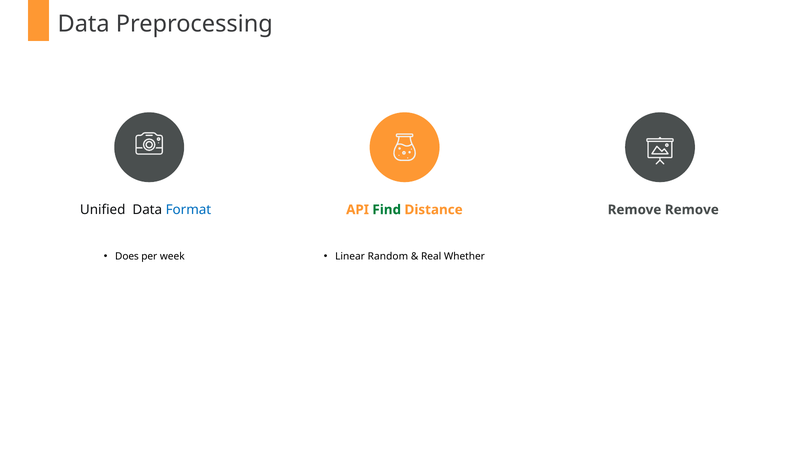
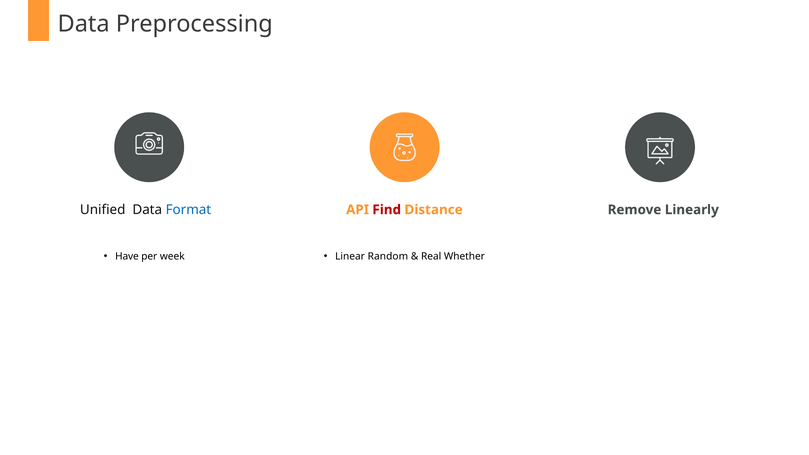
Find colour: green -> red
Remove Remove: Remove -> Linearly
Does: Does -> Have
